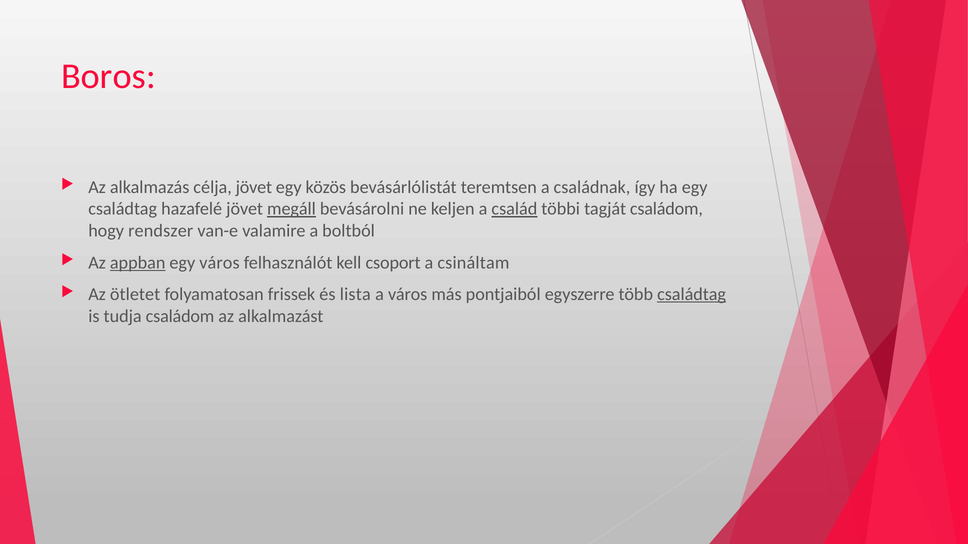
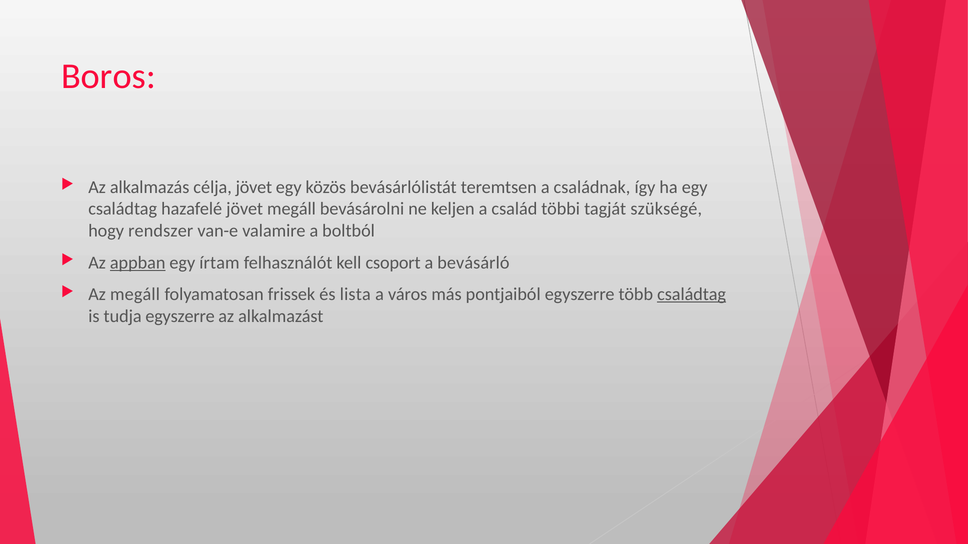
megáll at (291, 209) underline: present -> none
család underline: present -> none
tagját családom: családom -> szükségé
egy város: város -> írtam
csináltam: csináltam -> bevásárló
Az ötletet: ötletet -> megáll
tudja családom: családom -> egyszerre
